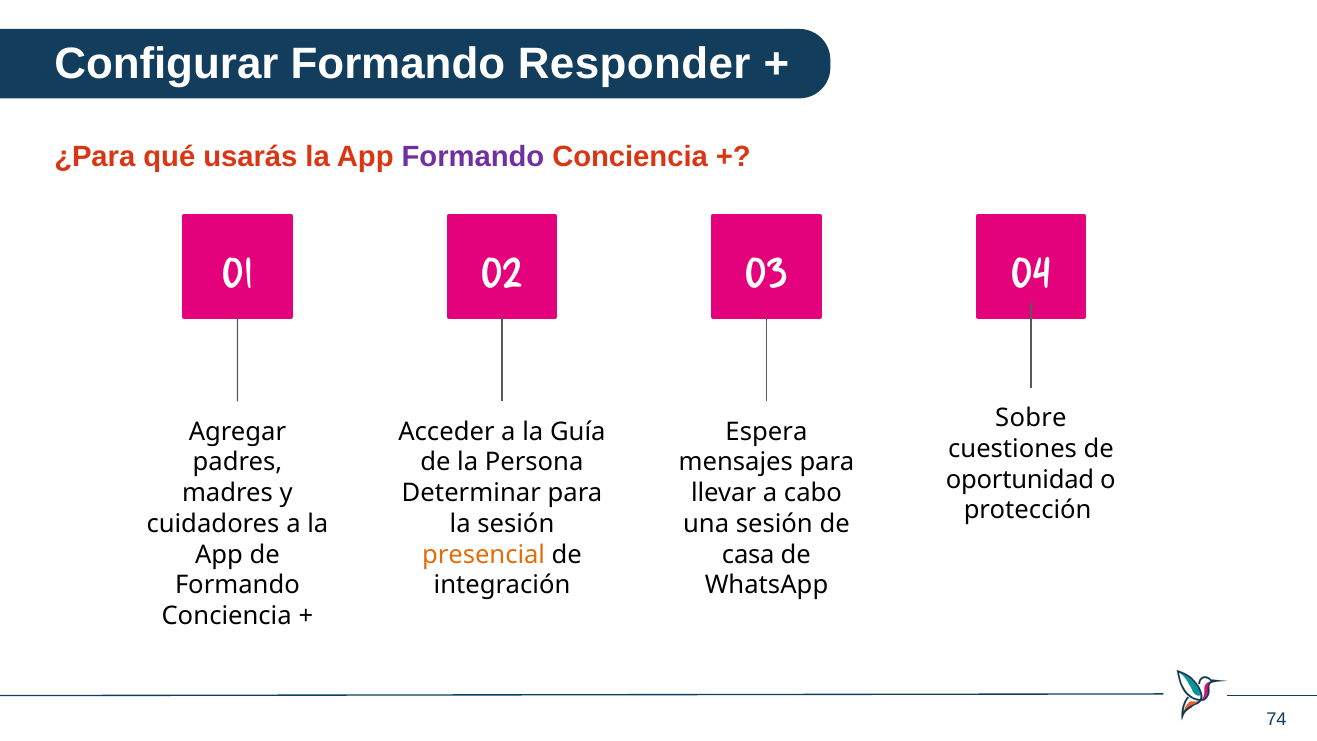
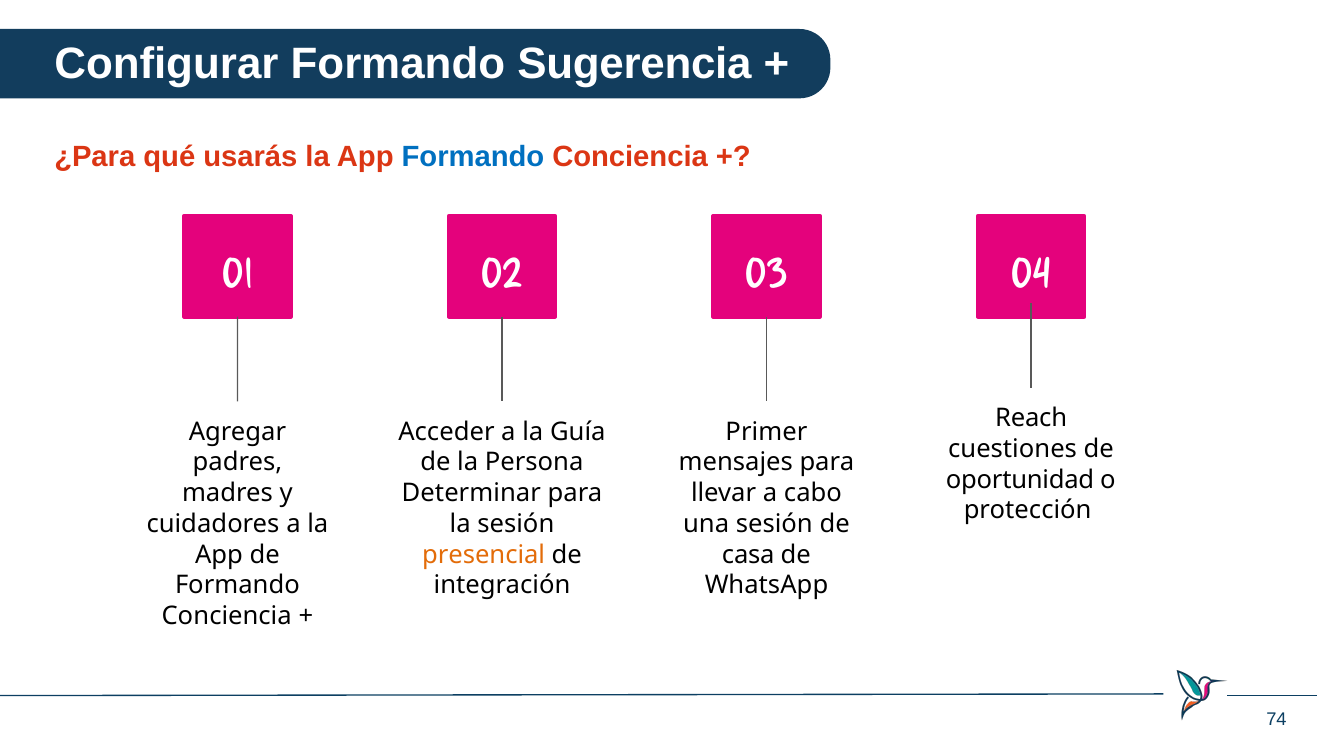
Responder: Responder -> Sugerencia
Formando at (473, 157) colour: purple -> blue
Sobre: Sobre -> Reach
Espera: Espera -> Primer
